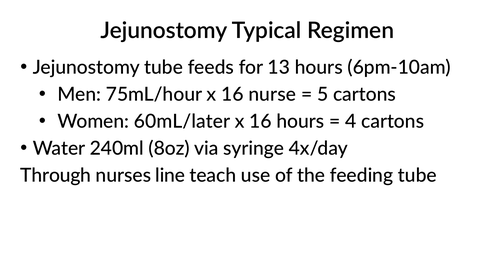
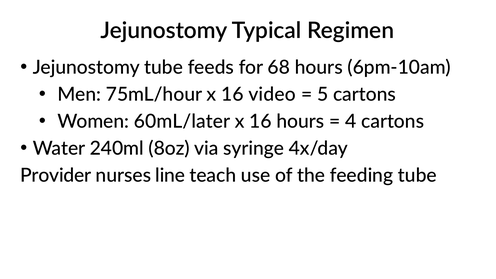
13: 13 -> 68
nurse: nurse -> video
Through: Through -> Provider
